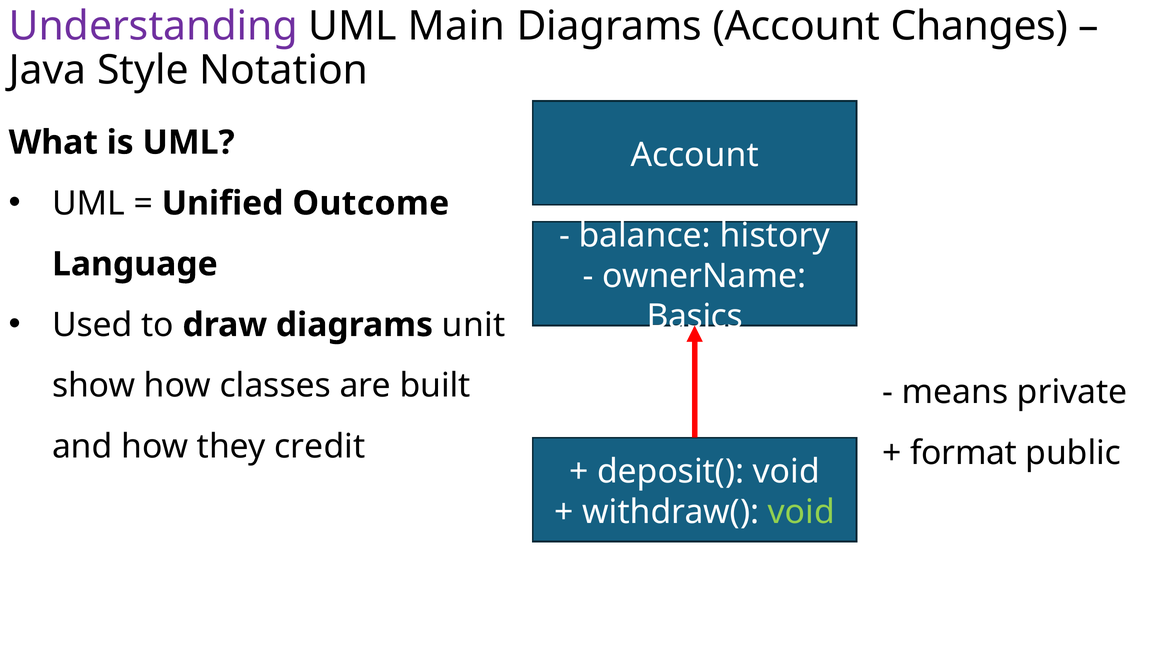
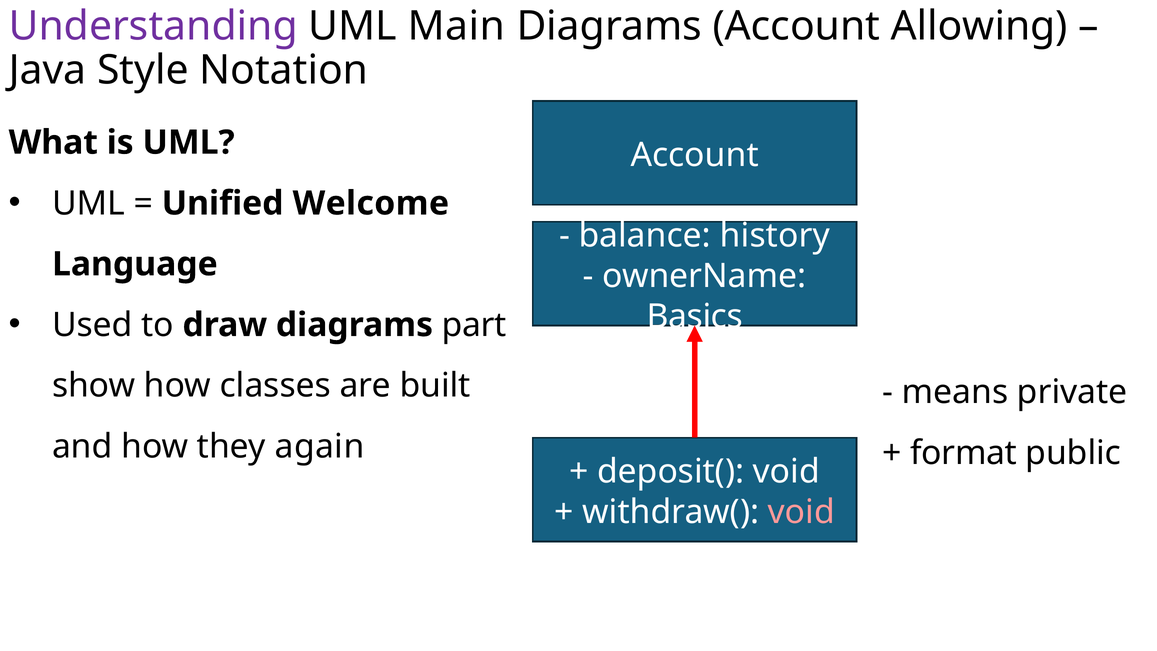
Changes: Changes -> Allowing
Outcome: Outcome -> Welcome
unit: unit -> part
credit: credit -> again
void at (801, 512) colour: light green -> pink
